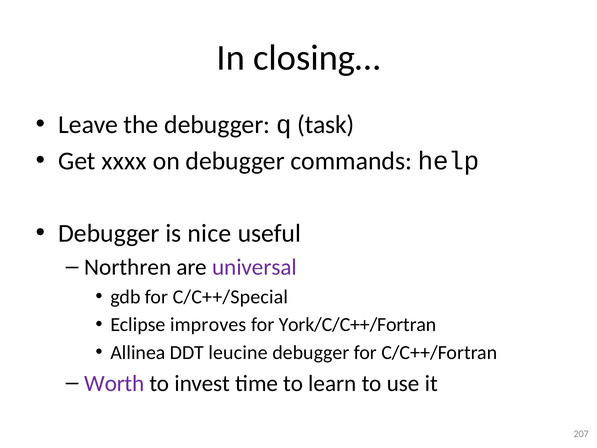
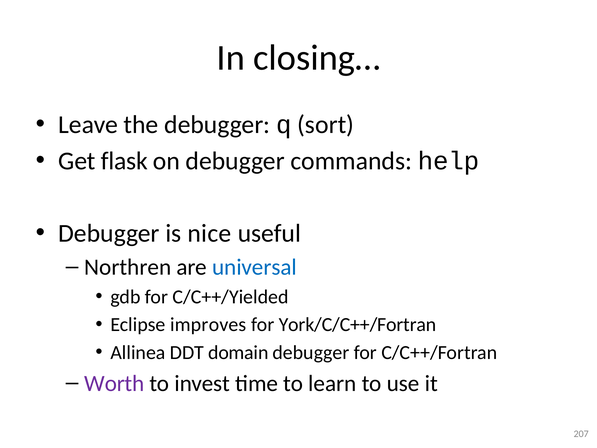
task: task -> sort
xxxx: xxxx -> flask
universal colour: purple -> blue
C/C++/Special: C/C++/Special -> C/C++/Yielded
leucine: leucine -> domain
